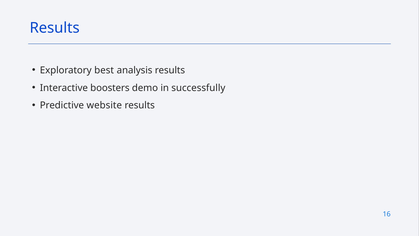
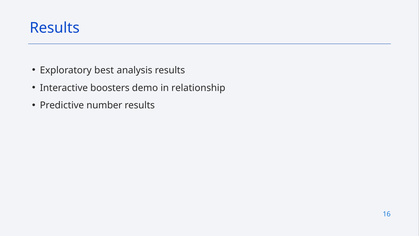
successfully: successfully -> relationship
website: website -> number
